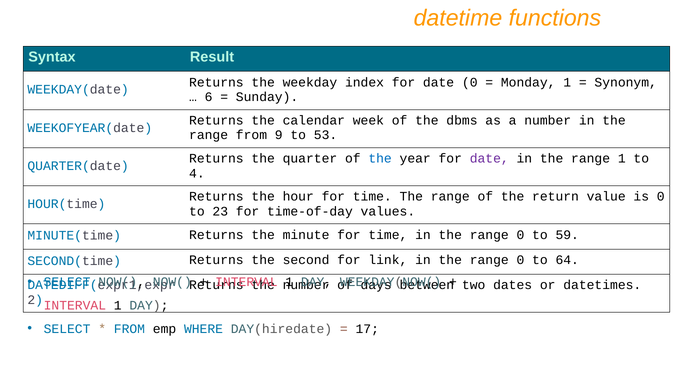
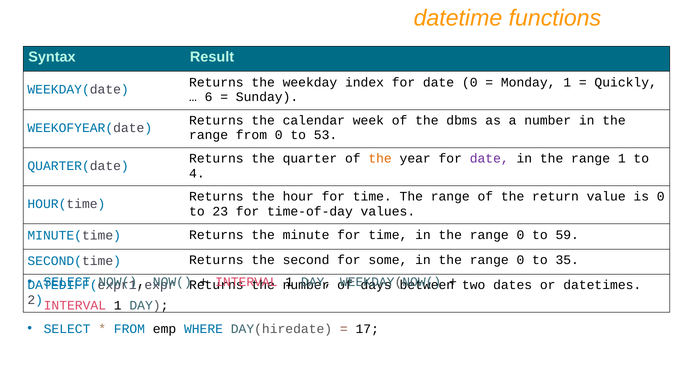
Synonym: Synonym -> Quickly
from 9: 9 -> 0
the at (380, 158) colour: blue -> orange
link: link -> some
64: 64 -> 35
